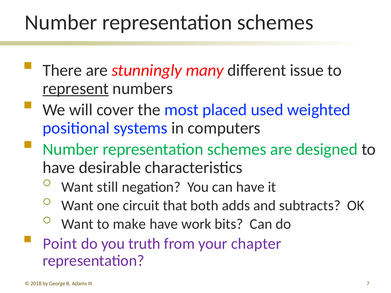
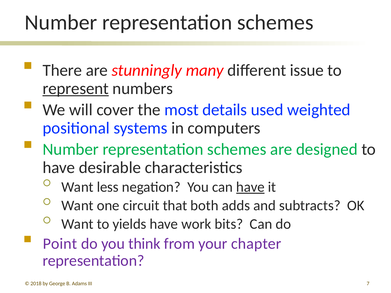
placed: placed -> details
still: still -> less
have at (250, 187) underline: none -> present
make: make -> yields
truth: truth -> think
